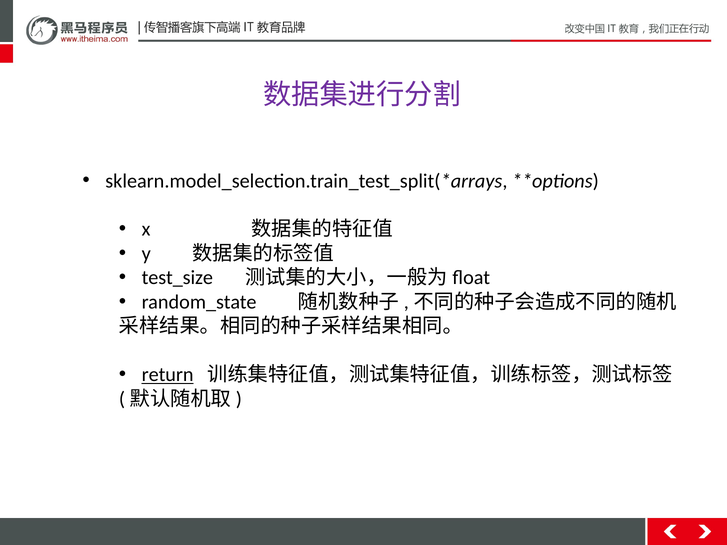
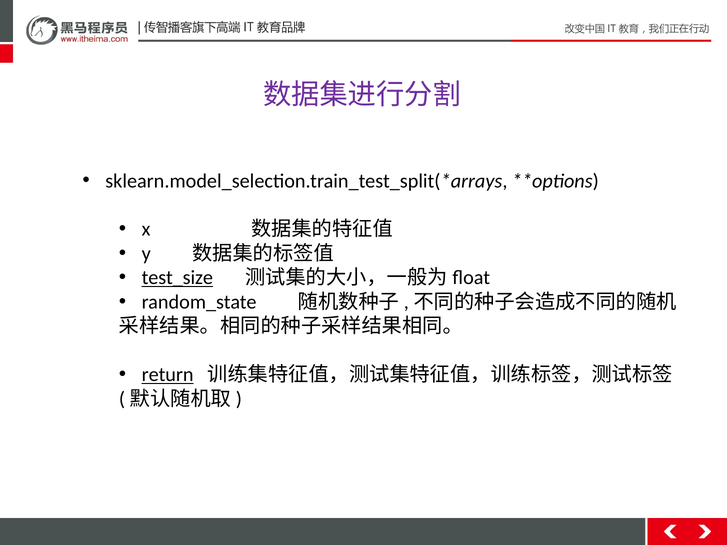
test_size underline: none -> present
